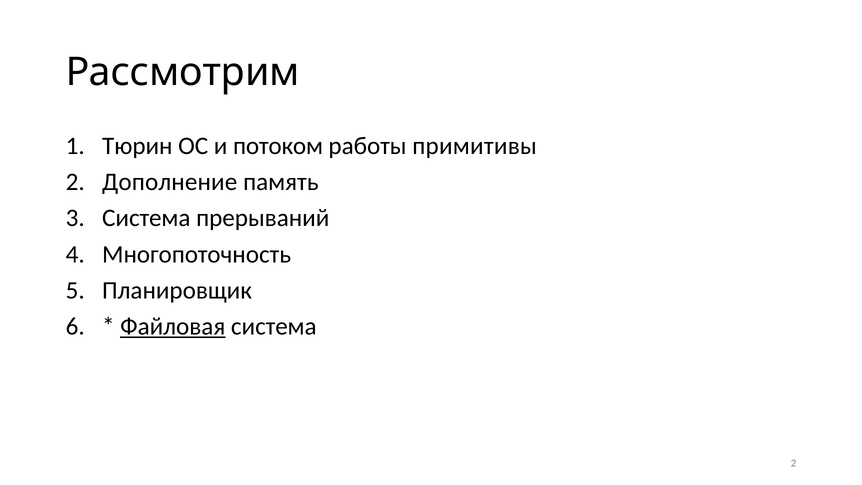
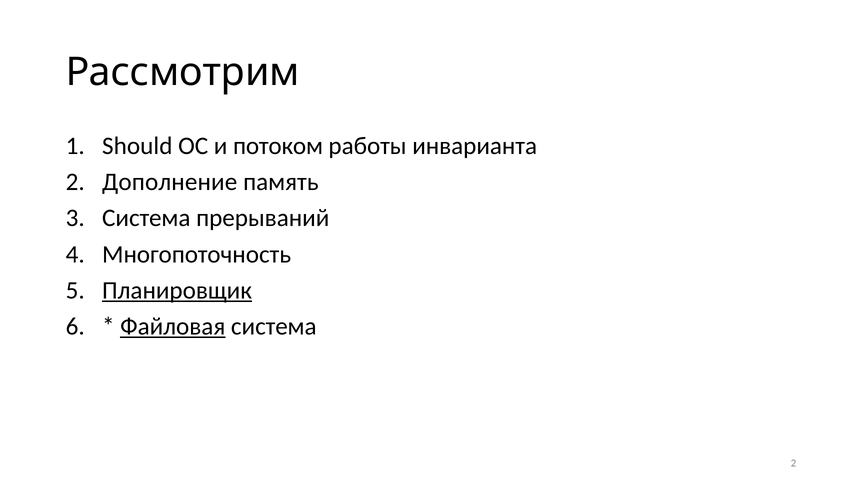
Тюрин: Тюрин -> Should
примитивы: примитивы -> инварианта
Планировщик underline: none -> present
